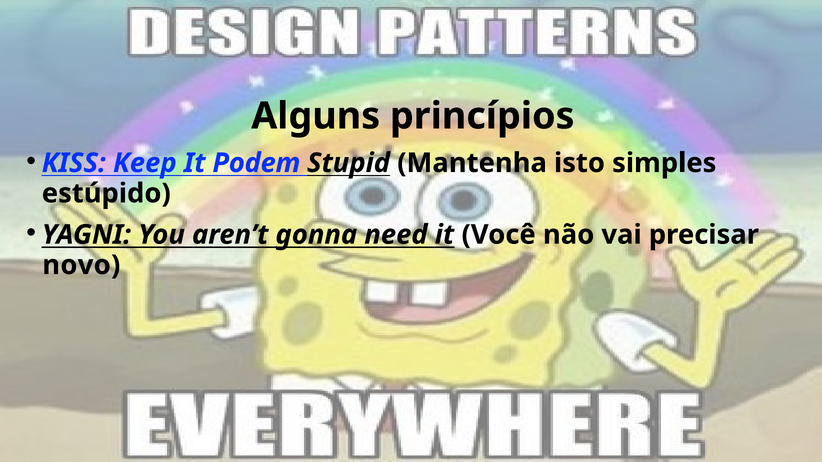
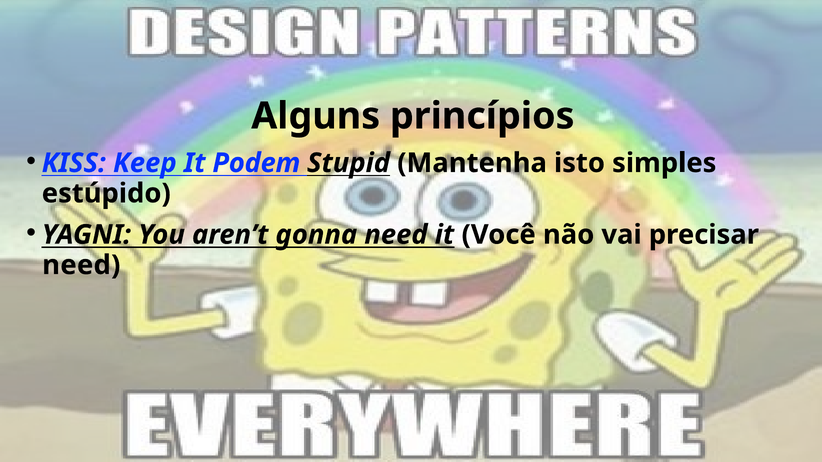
novo at (81, 265): novo -> need
